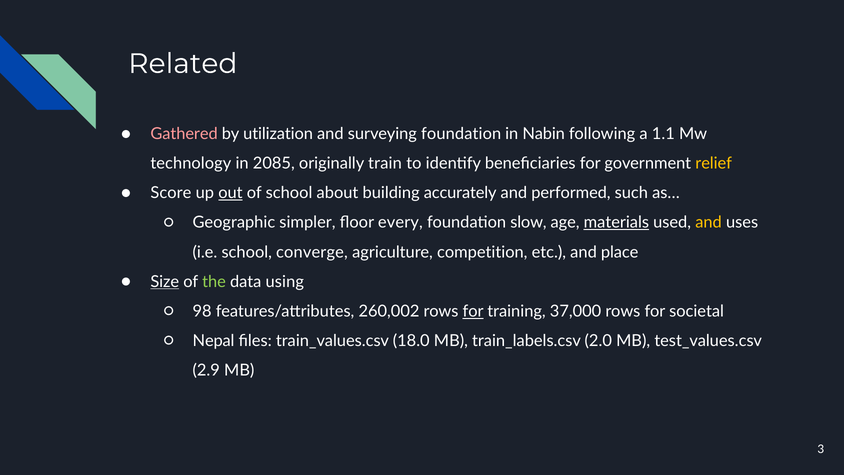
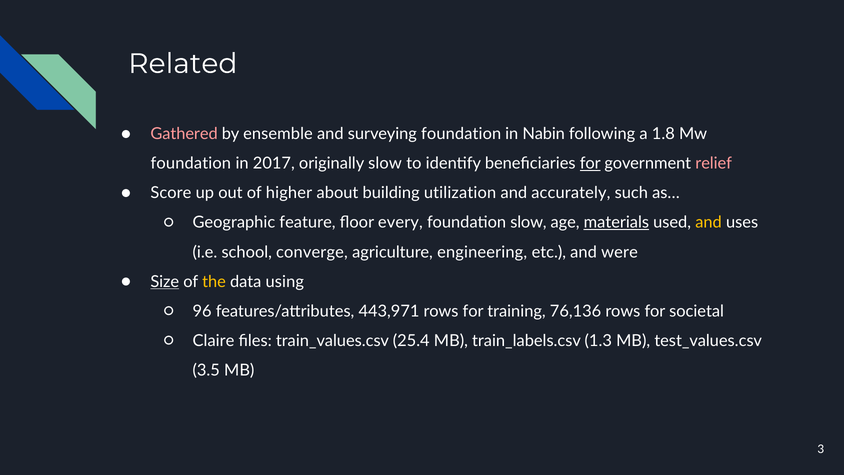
utilization: utilization -> ensemble
1.1: 1.1 -> 1.8
technology at (191, 163): technology -> foundation
2085: 2085 -> 2017
originally train: train -> slow
for at (590, 163) underline: none -> present
relief colour: yellow -> pink
out underline: present -> none
of school: school -> higher
accurately: accurately -> utilization
performed: performed -> accurately
simpler: simpler -> feature
competition: competition -> engineering
place: place -> were
the colour: light green -> yellow
98: 98 -> 96
260,002: 260,002 -> 443,971
for at (473, 311) underline: present -> none
37,000: 37,000 -> 76,136
Nepal: Nepal -> Claire
18.0: 18.0 -> 25.4
2.0: 2.0 -> 1.3
2.9: 2.9 -> 3.5
